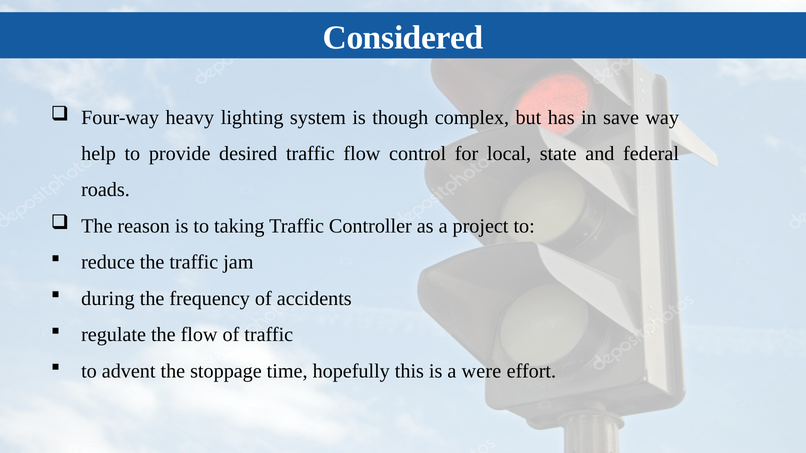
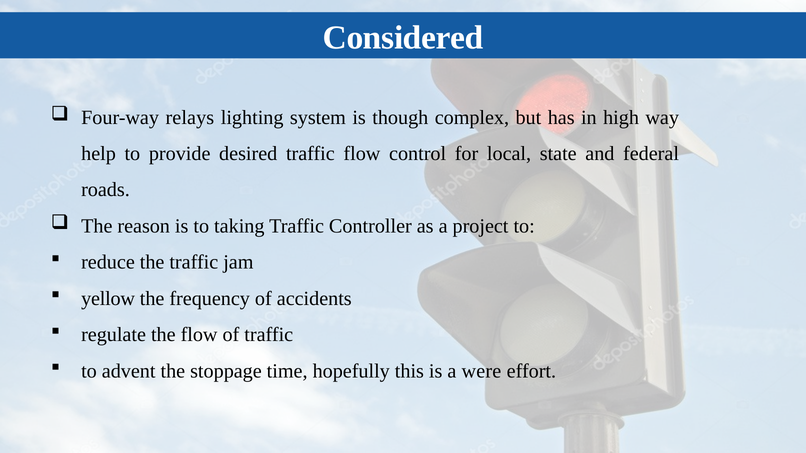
heavy: heavy -> relays
save: save -> high
during: during -> yellow
